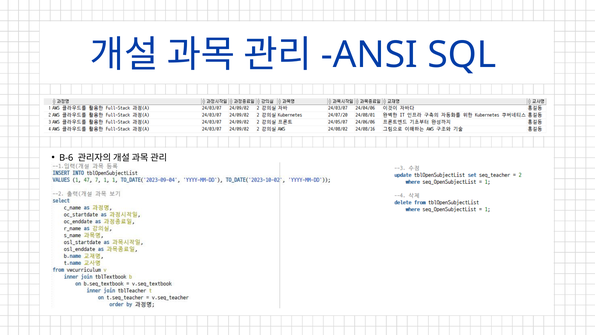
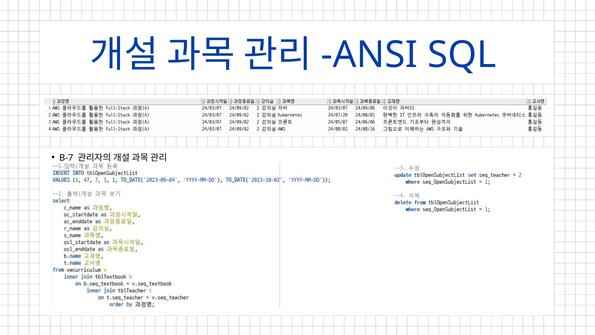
B-6: B-6 -> B-7
